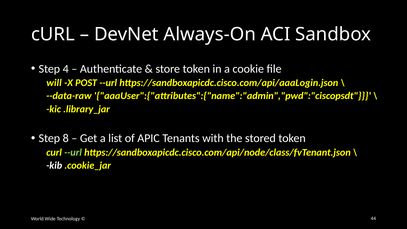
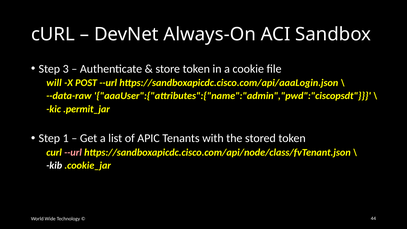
4: 4 -> 3
.library_jar: .library_jar -> .permit_jar
8: 8 -> 1
--url at (73, 152) colour: light green -> pink
